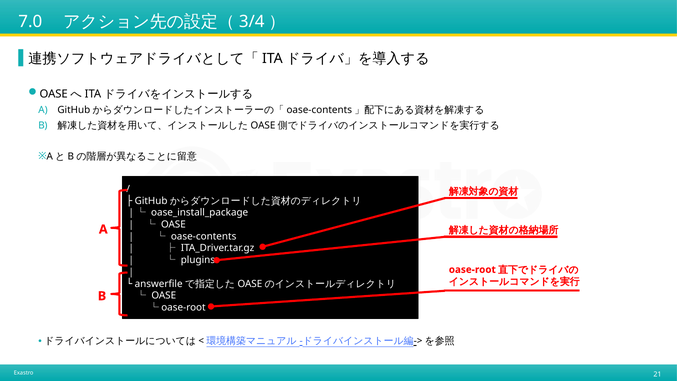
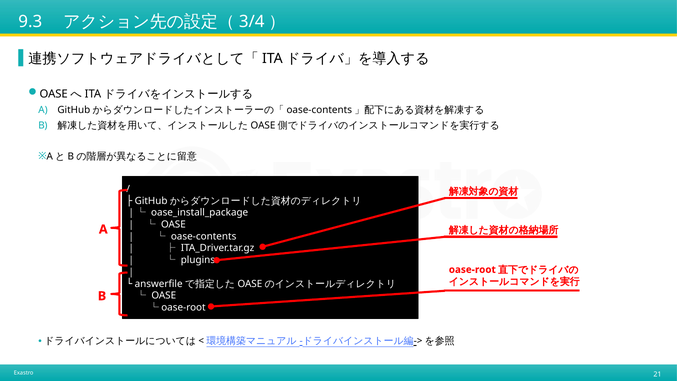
7.0: 7.0 -> 9.3
